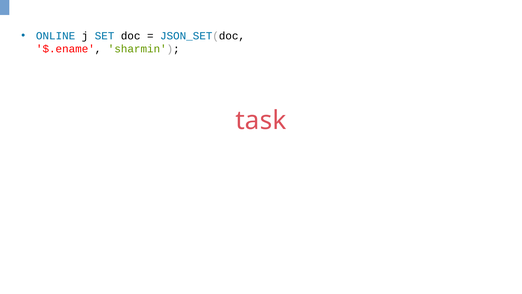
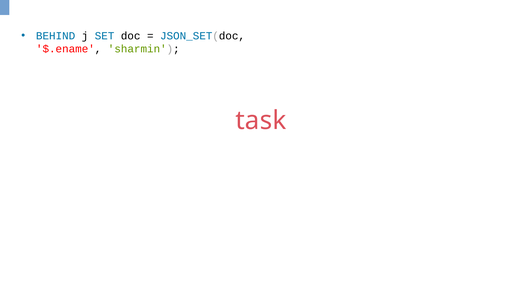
ONLINE: ONLINE -> BEHIND
